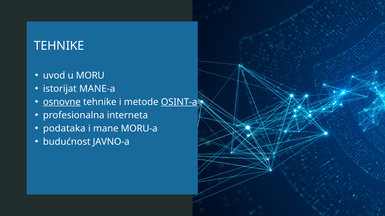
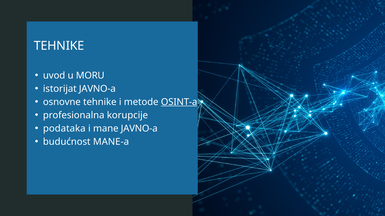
istorijat MANE-a: MANE-a -> JAVNO-a
osnovne underline: present -> none
interneta: interneta -> korupcije
mane MORU-a: MORU-a -> JAVNO-a
JAVNO-a: JAVNO-a -> MANE-a
